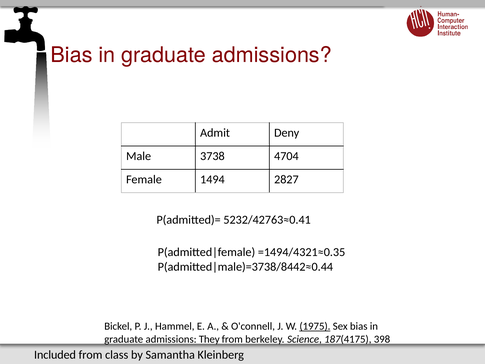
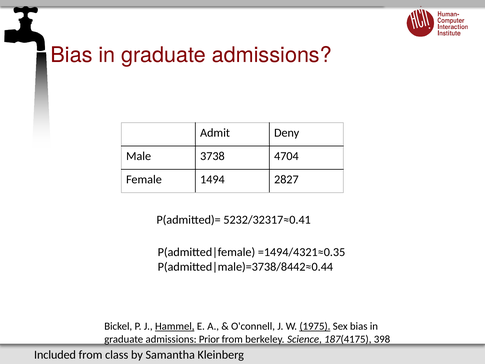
5232/42763≈0.41: 5232/42763≈0.41 -> 5232/32317≈0.41
Hammel underline: none -> present
They: They -> Prior
